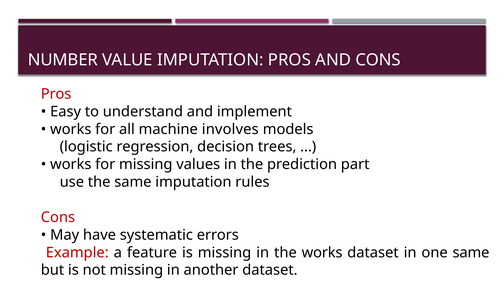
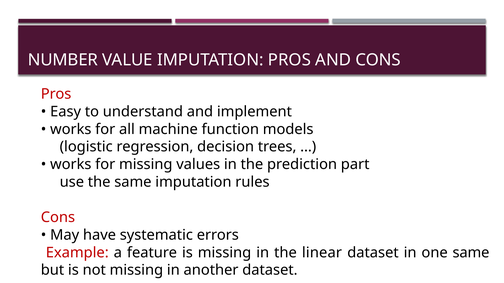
involves: involves -> function
the works: works -> linear
